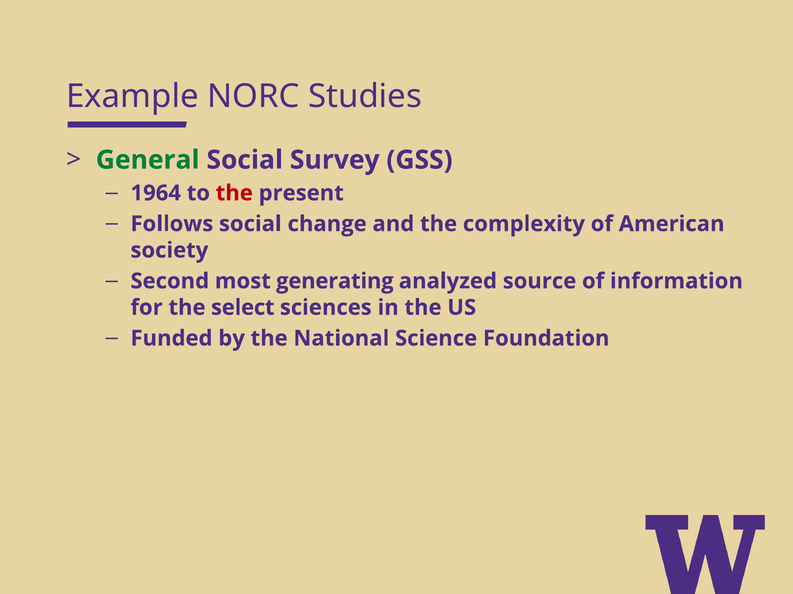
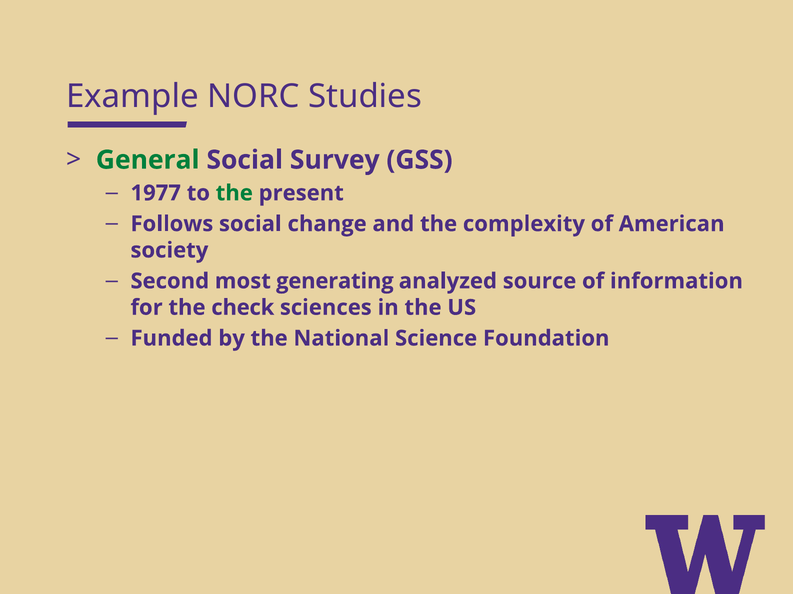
1964: 1964 -> 1977
the at (234, 193) colour: red -> green
select: select -> check
